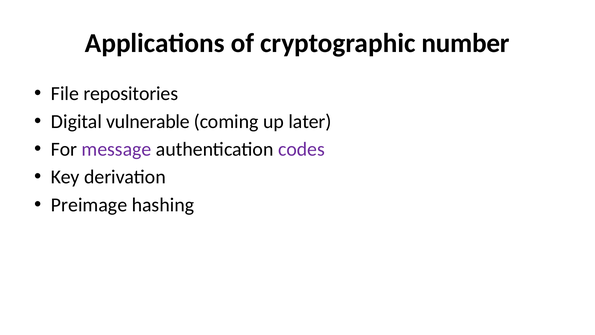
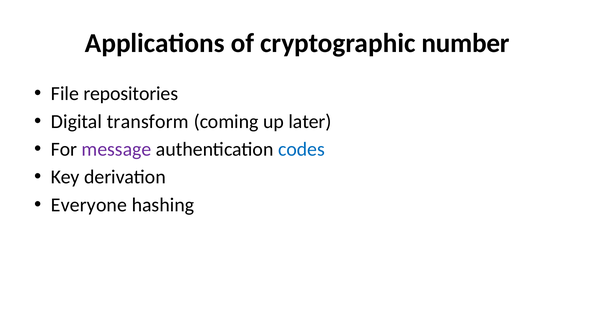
vulnerable: vulnerable -> transform
codes colour: purple -> blue
Preimage: Preimage -> Everyone
